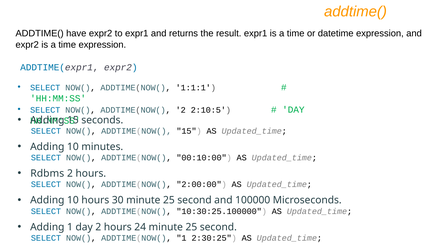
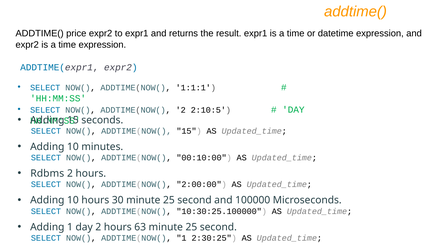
have: have -> price
24: 24 -> 63
